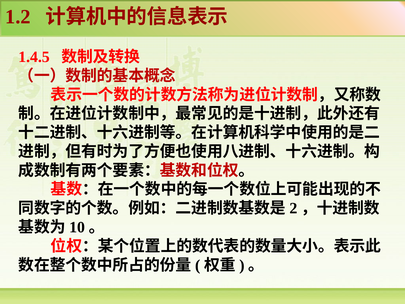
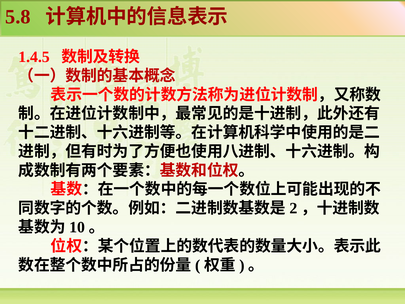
1.2: 1.2 -> 5.8
